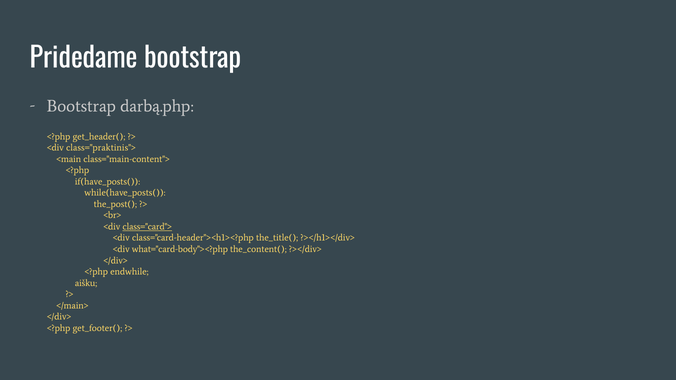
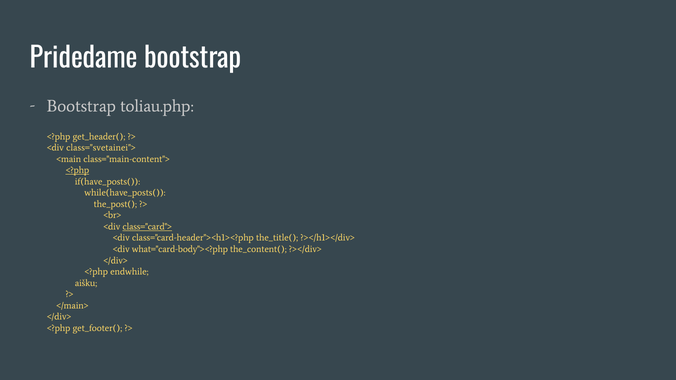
darbą.php: darbą.php -> toliau.php
class="praktinis">: class="praktinis"> -> class="svetainei">
<?php at (77, 170) underline: none -> present
